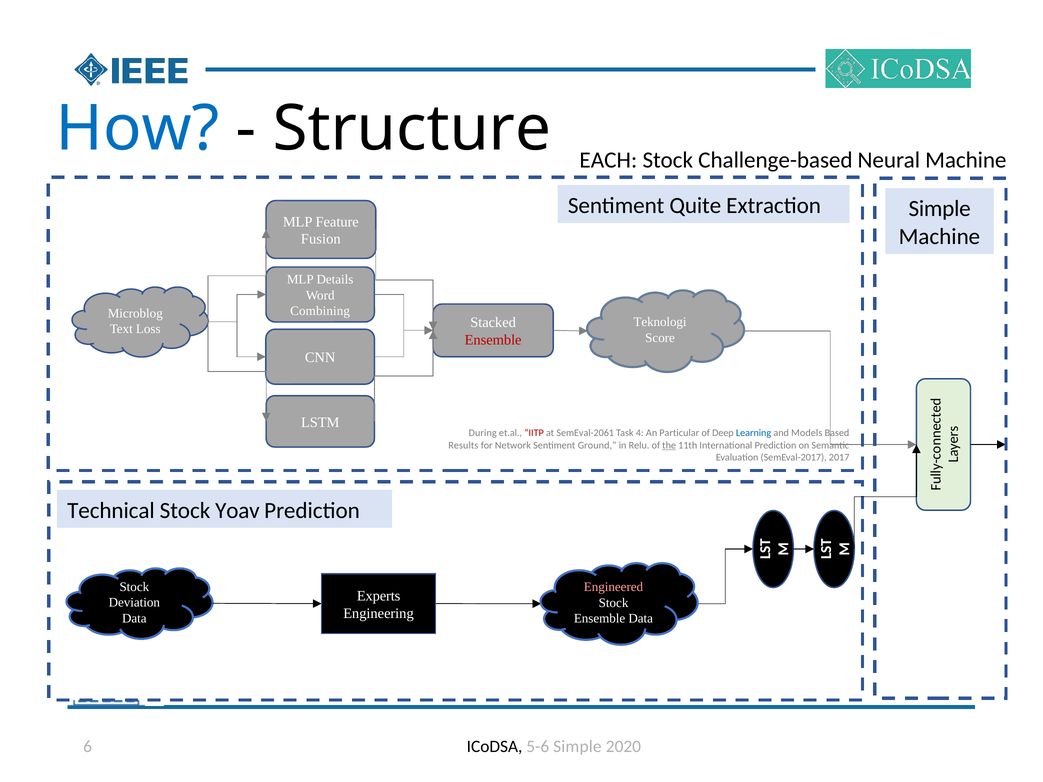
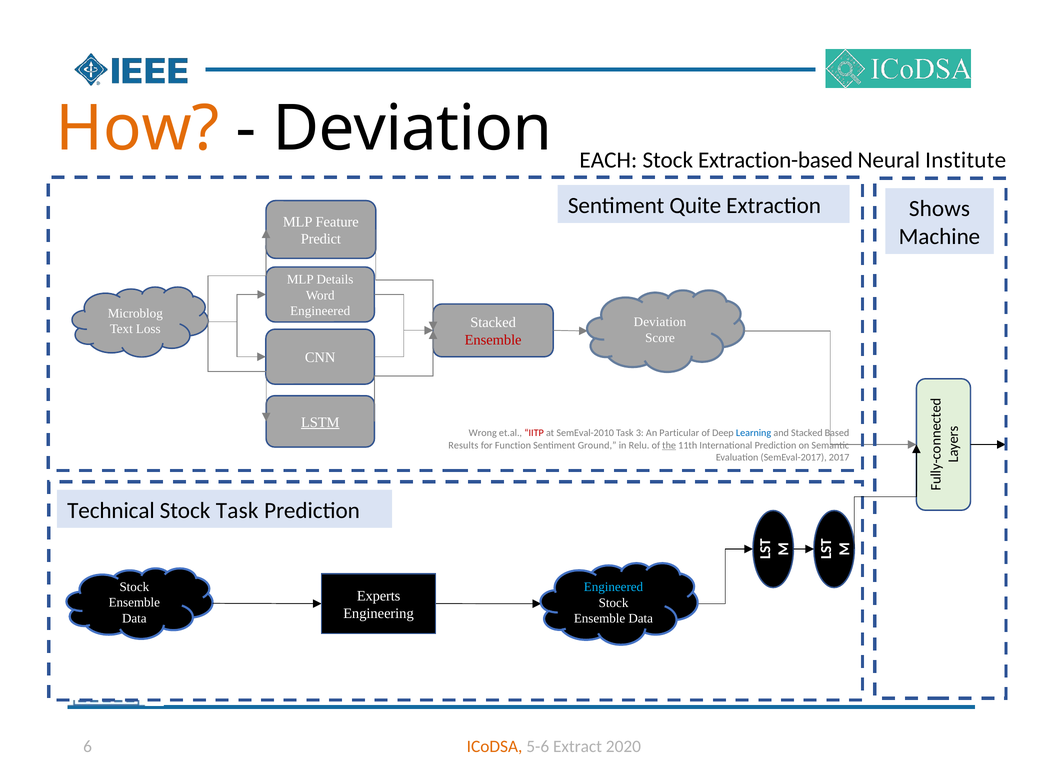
How colour: blue -> orange
Structure at (412, 129): Structure -> Deviation
Challenge-based: Challenge-based -> Extraction-based
Neural Machine: Machine -> Institute
Simple at (940, 209): Simple -> Shows
Fusion: Fusion -> Predict
Combining at (320, 311): Combining -> Engineered
Teknologi at (660, 322): Teknologi -> Deviation
LSTM underline: none -> present
During: During -> Wrong
SemEval-2061: SemEval-2061 -> SemEval-2010
4: 4 -> 3
and Models: Models -> Stacked
Network: Network -> Function
Stock Yoav: Yoav -> Task
Engineered at (614, 587) colour: pink -> light blue
Deviation at (134, 603): Deviation -> Ensemble
ICoDSA colour: black -> orange
5-6 Simple: Simple -> Extract
